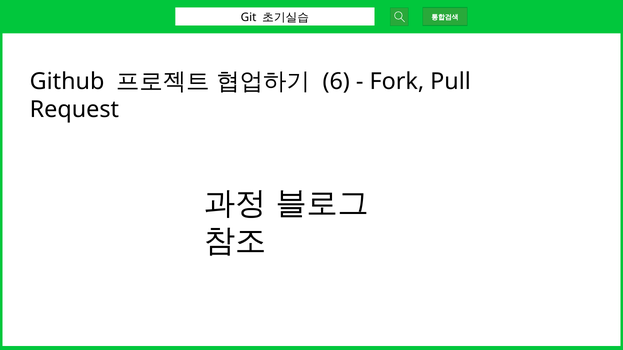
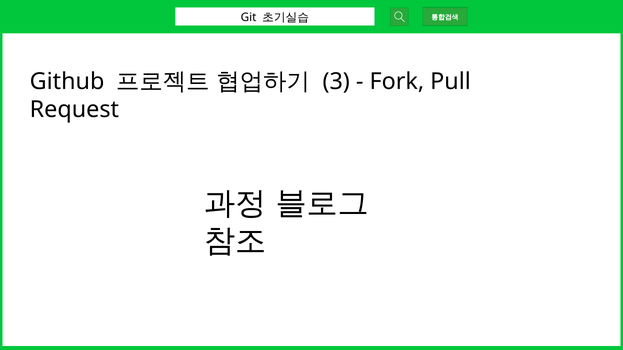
6: 6 -> 3
